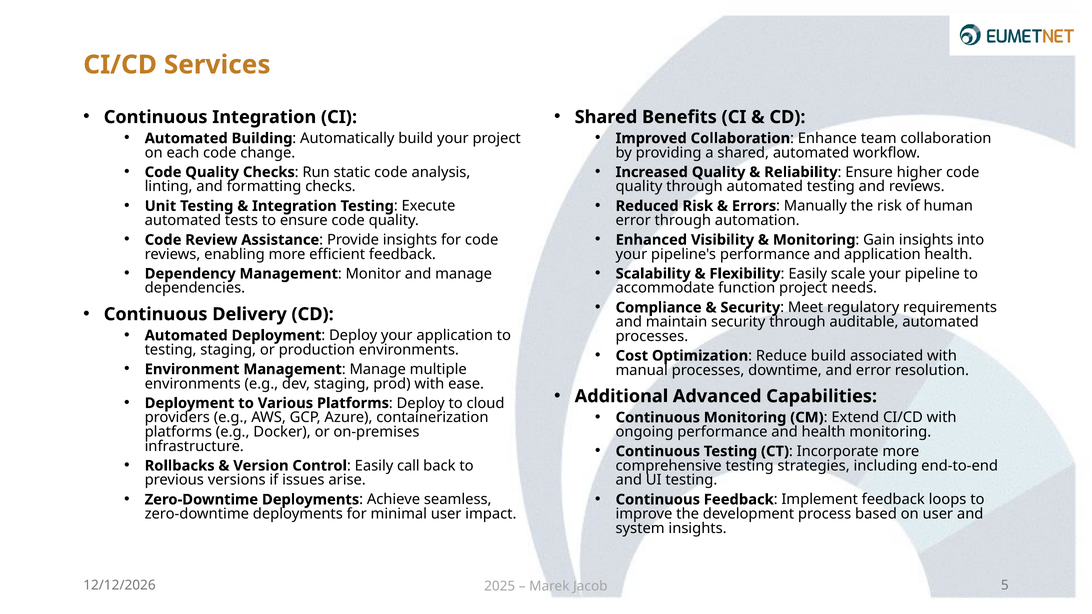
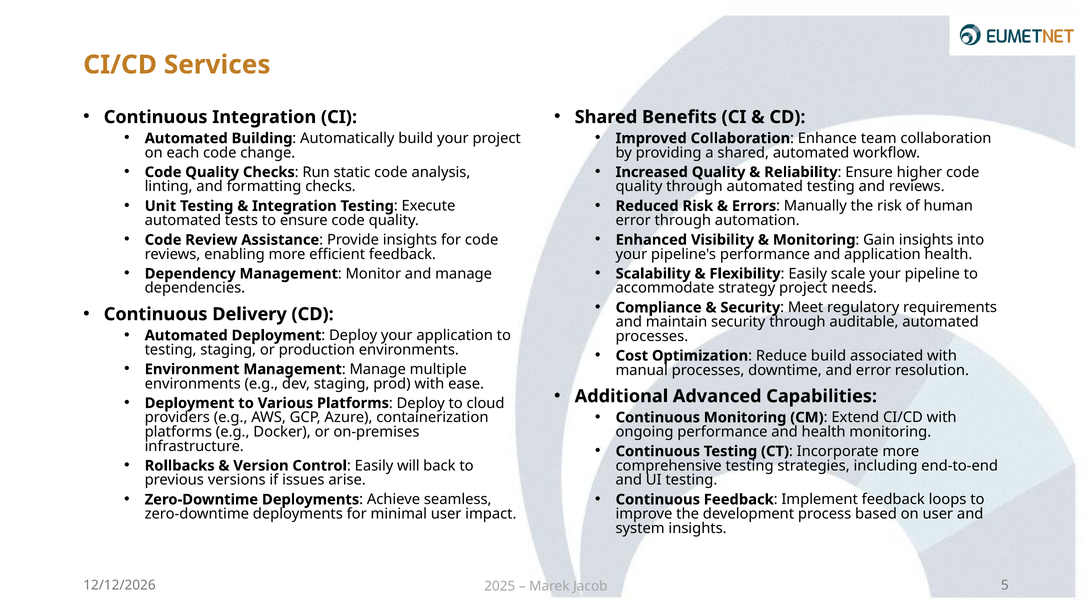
function: function -> strategy
call: call -> will
